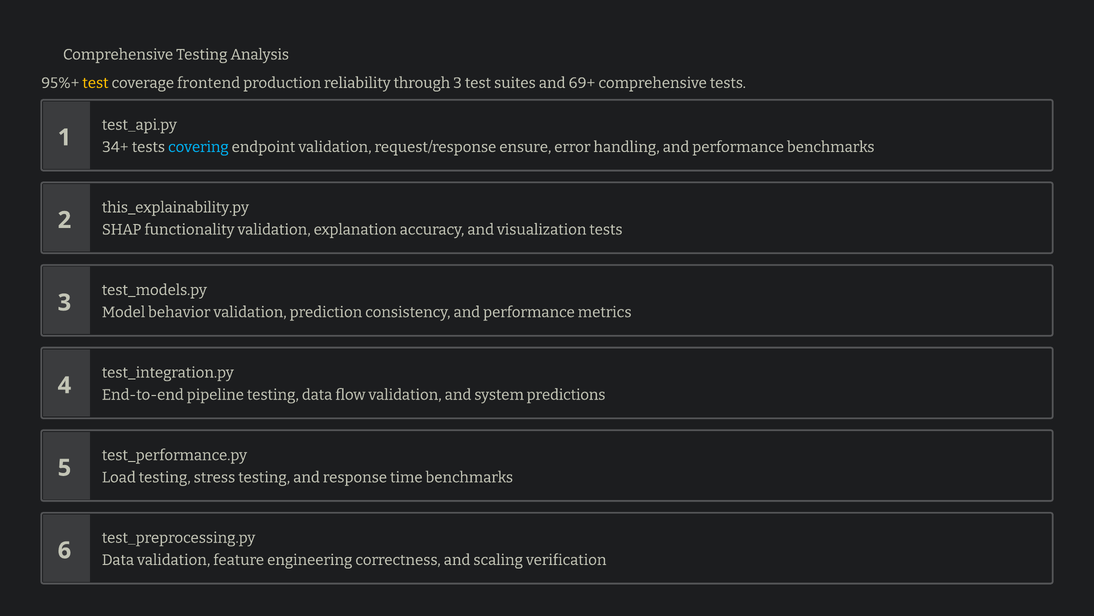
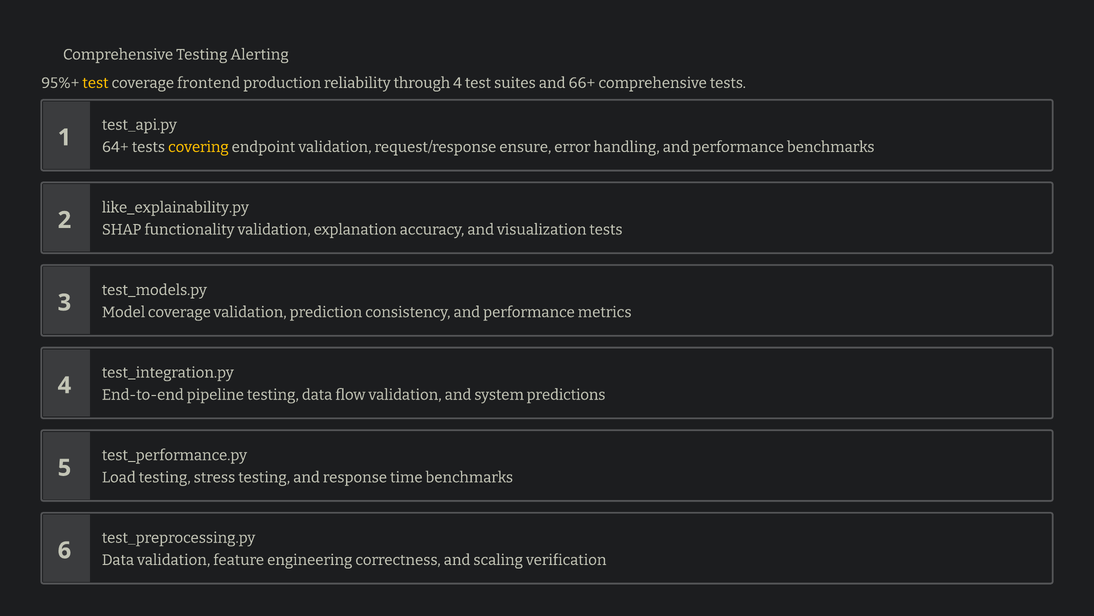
Analysis: Analysis -> Alerting
through 3: 3 -> 4
69+: 69+ -> 66+
34+: 34+ -> 64+
covering colour: light blue -> yellow
this_explainability.py: this_explainability.py -> like_explainability.py
Model behavior: behavior -> coverage
